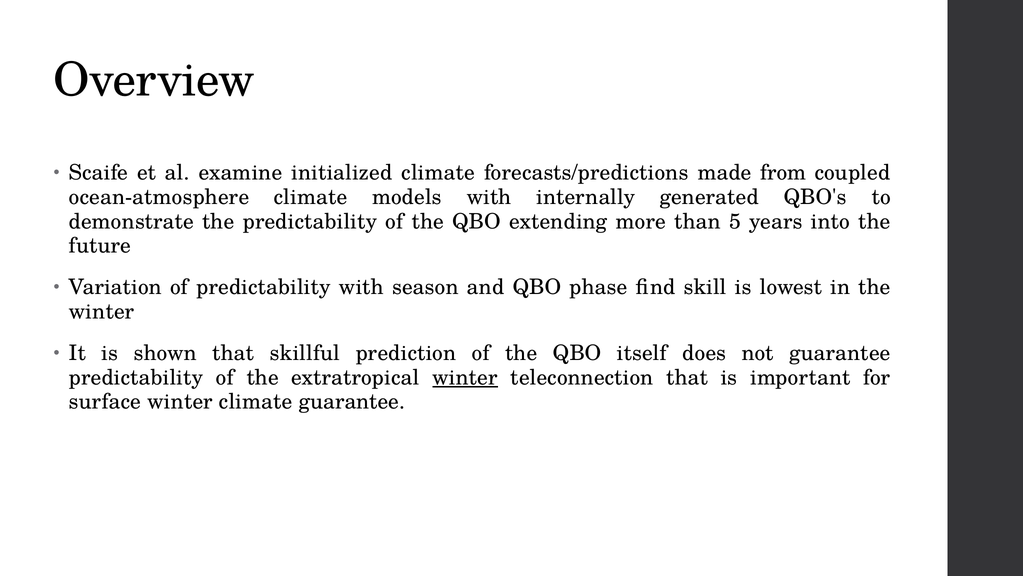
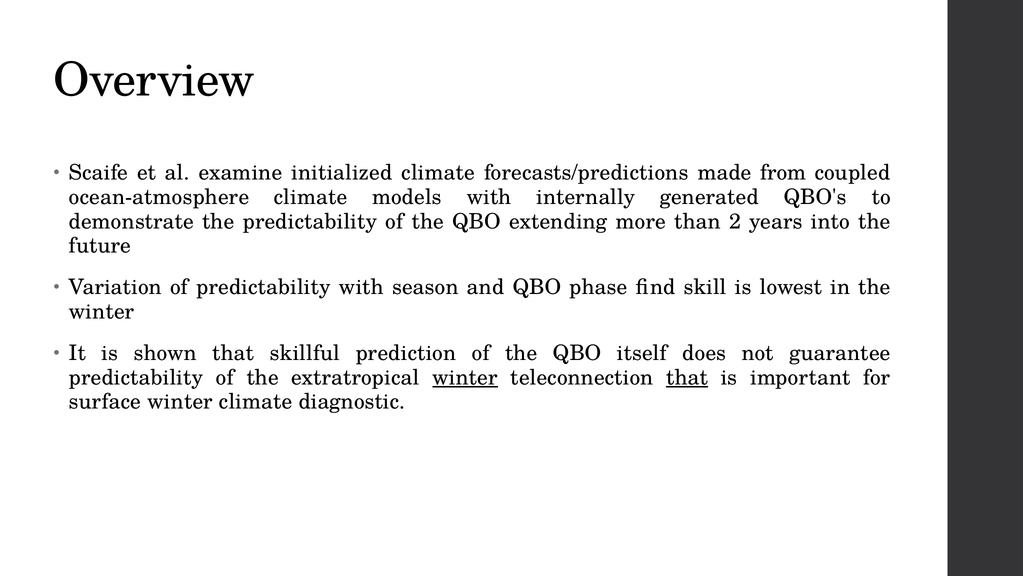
5: 5 -> 2
that at (687, 377) underline: none -> present
climate guarantee: guarantee -> diagnostic
